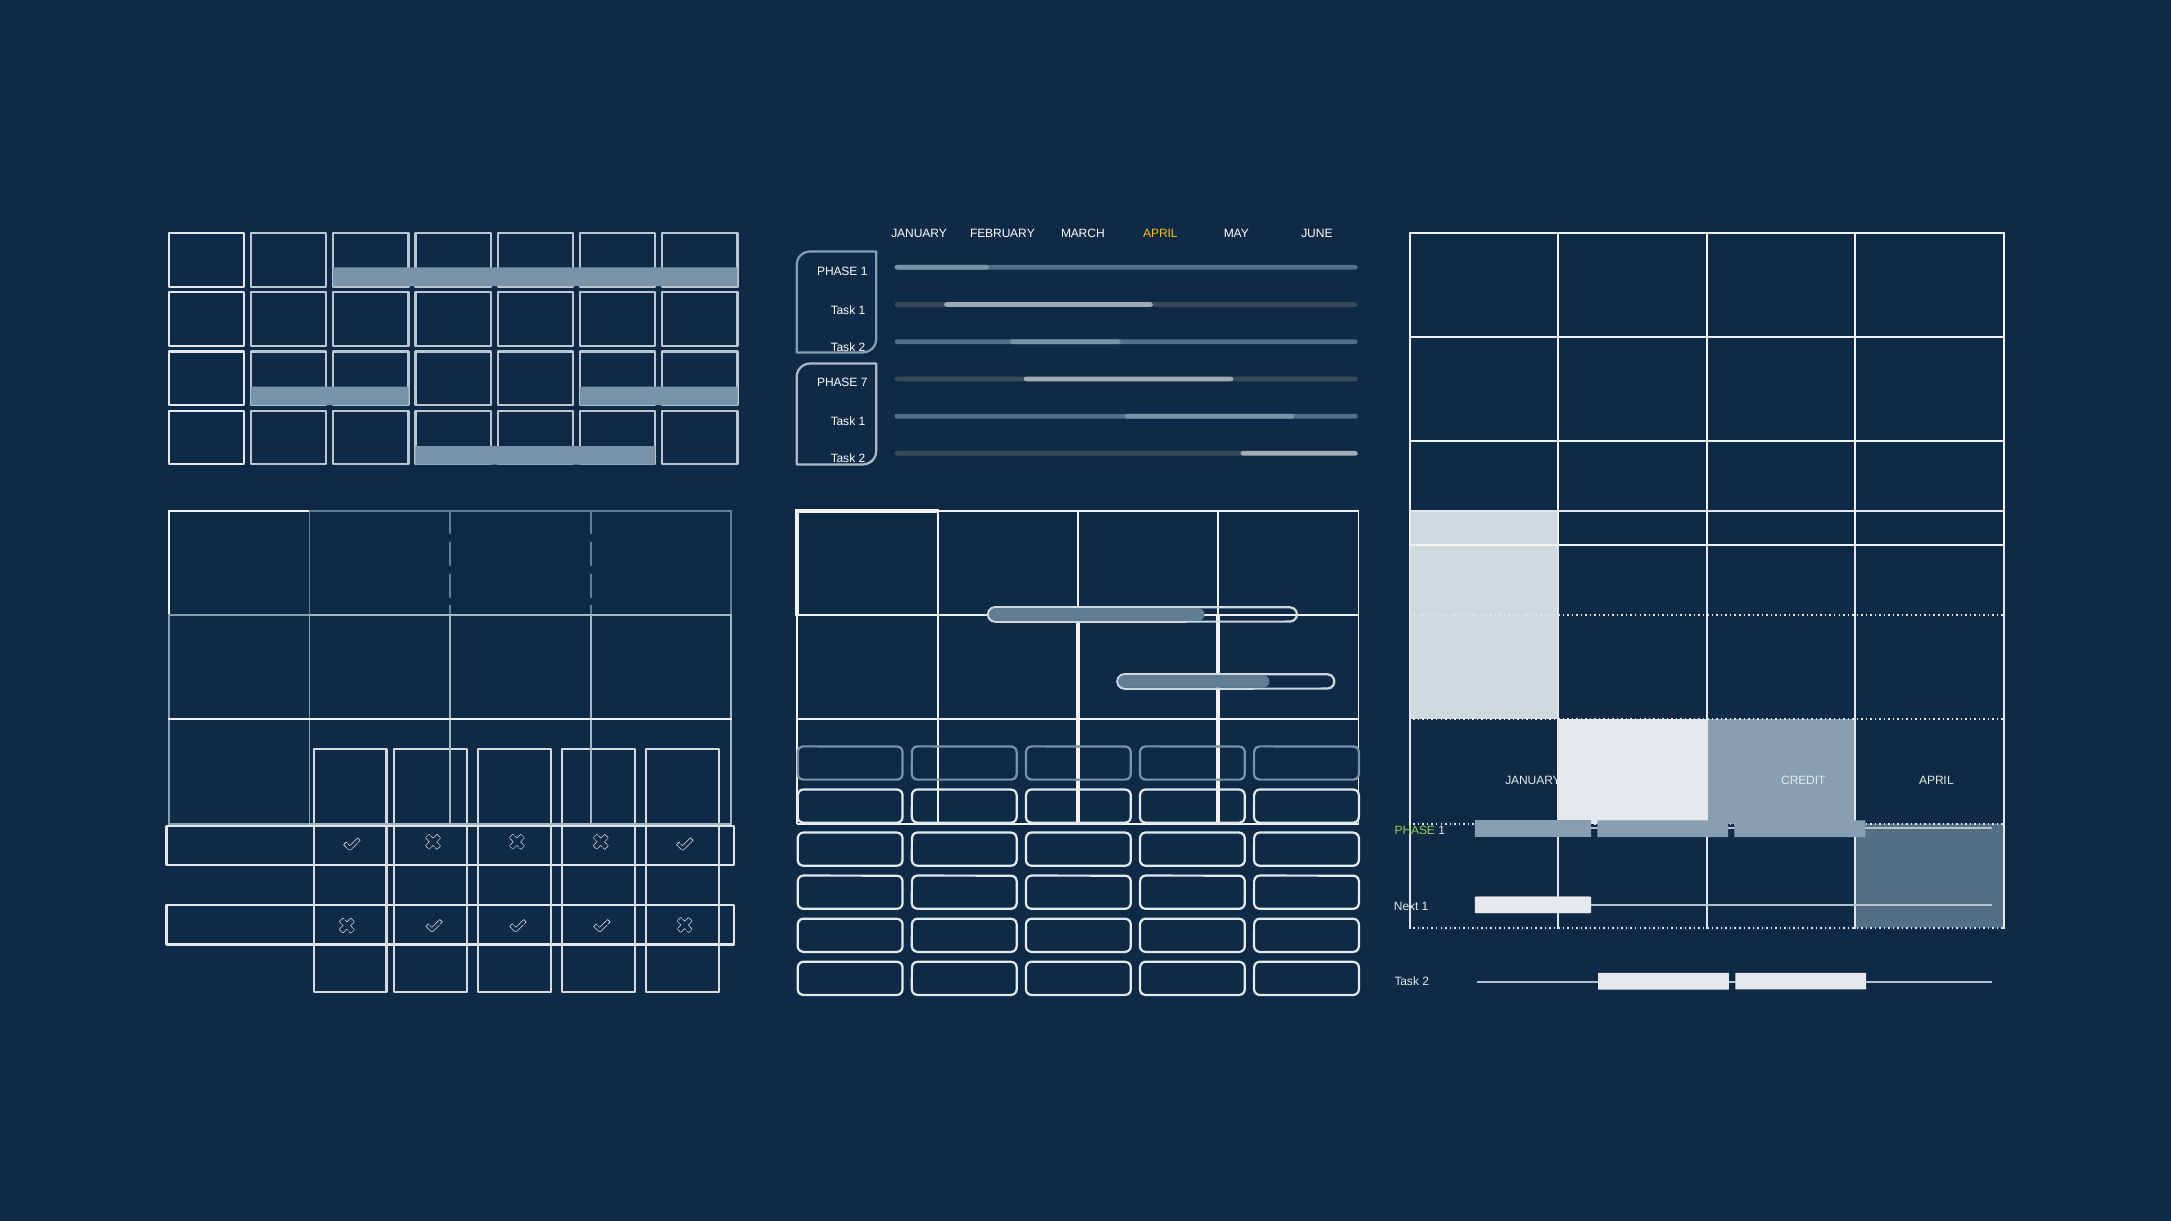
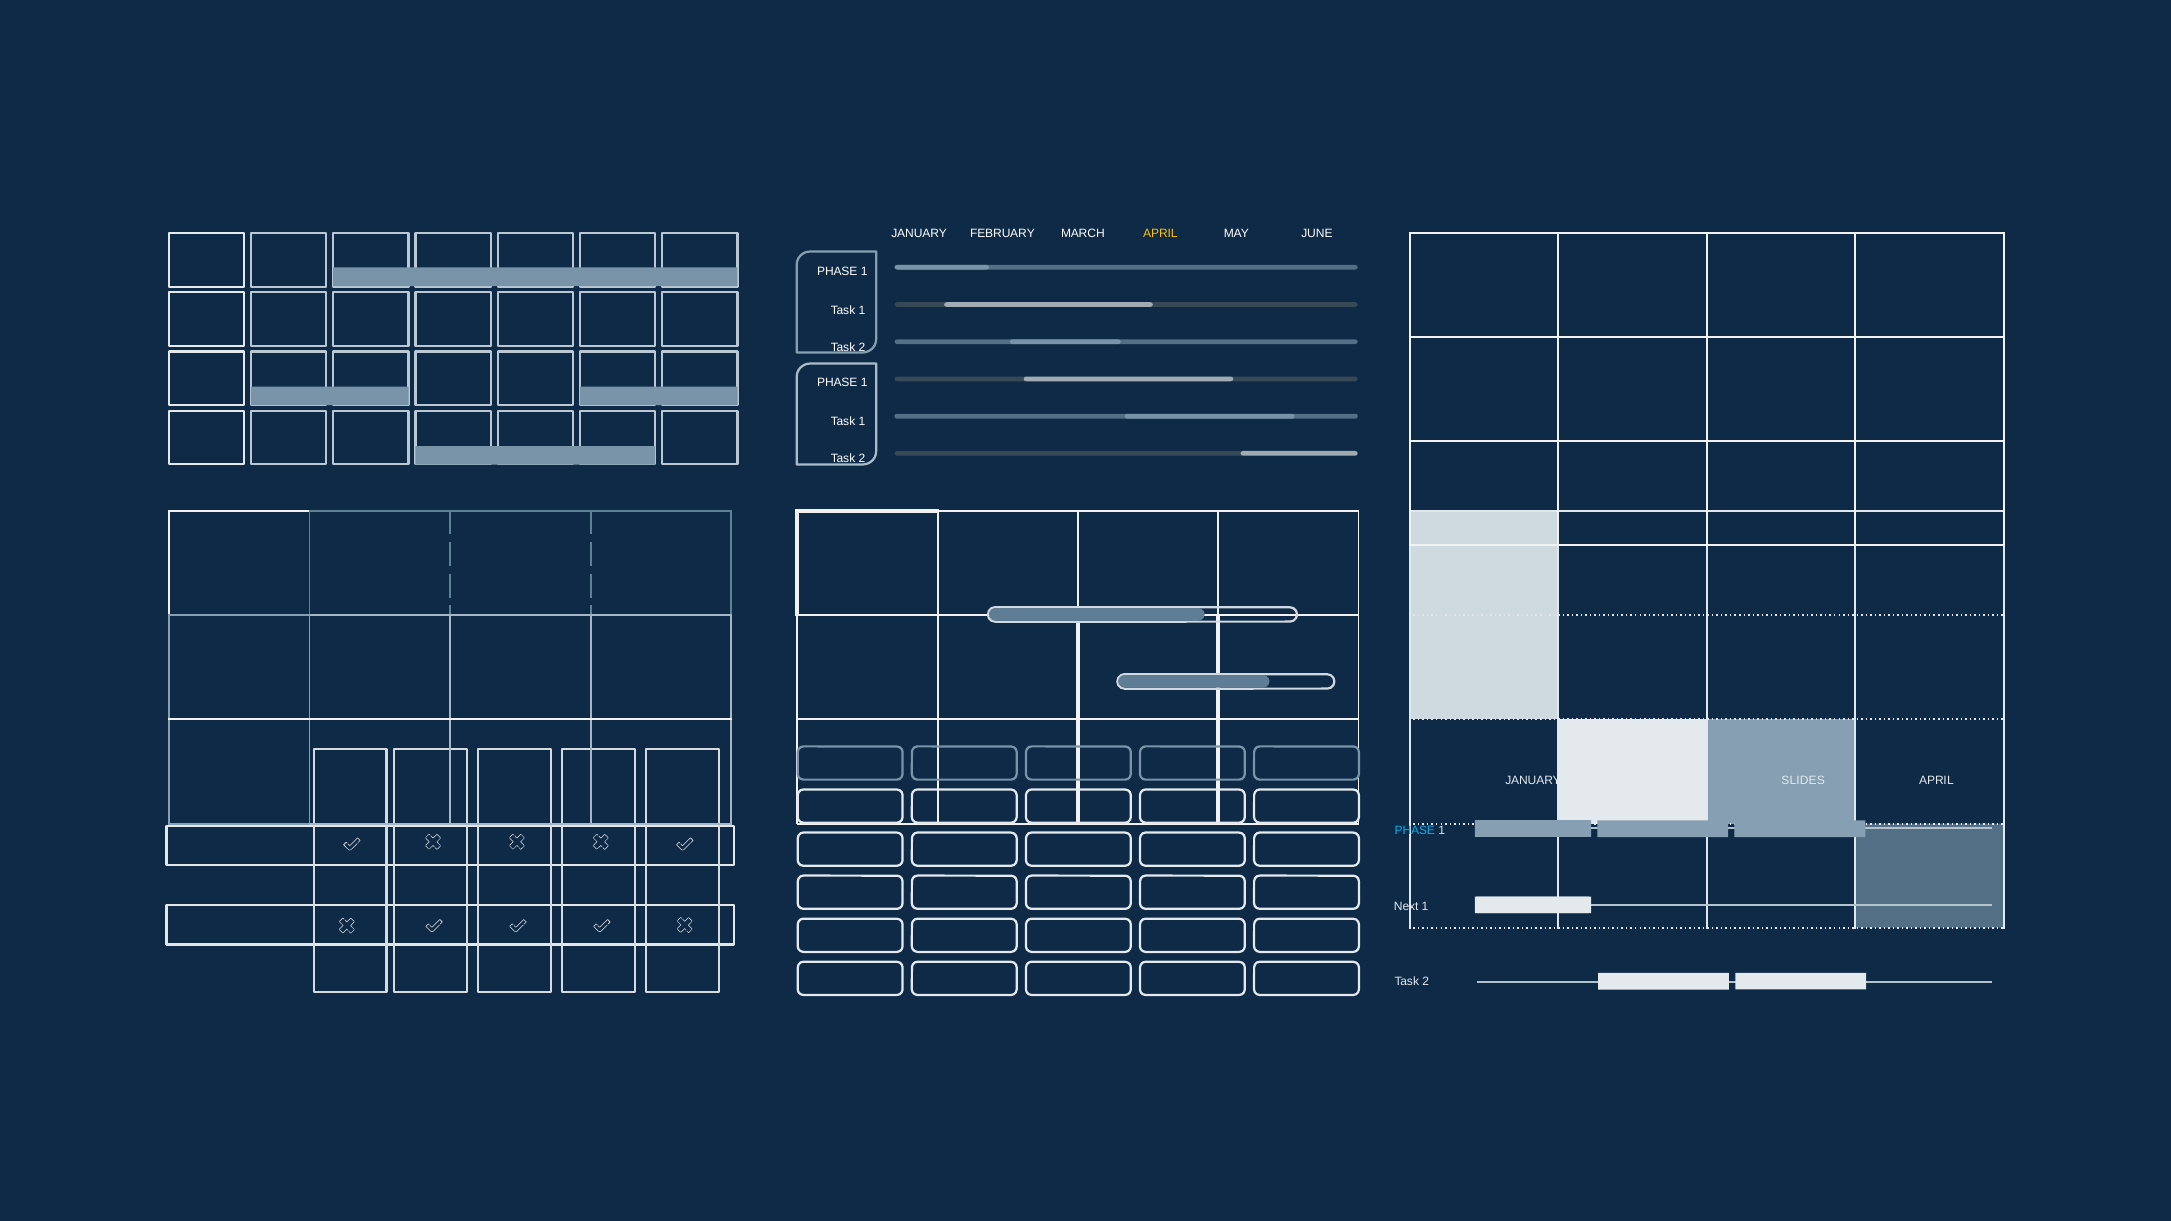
7 at (864, 382): 7 -> 1
CREDIT: CREDIT -> SLIDES
PHASE at (1415, 831) colour: light green -> light blue
